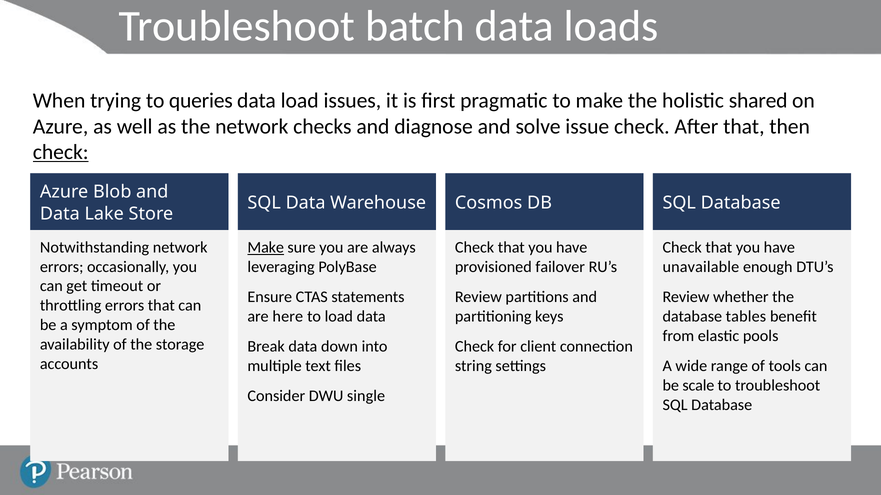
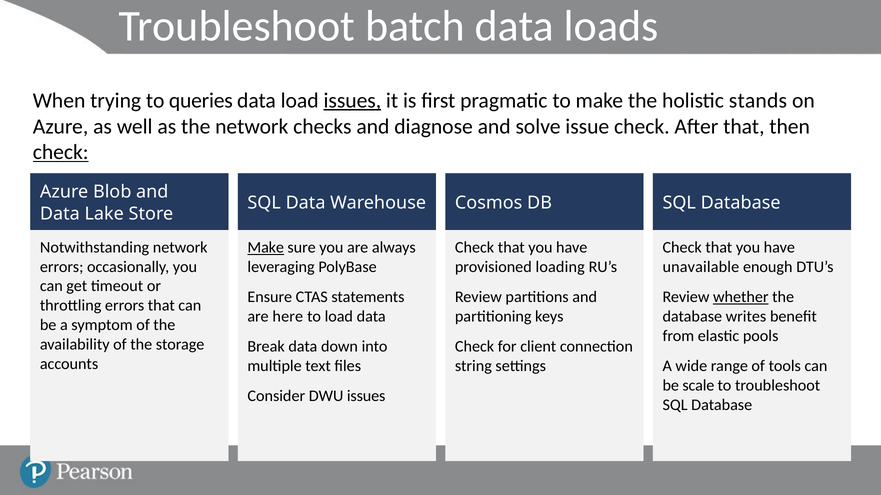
issues at (352, 101) underline: none -> present
shared: shared -> stands
failover: failover -> loading
whether underline: none -> present
tables: tables -> writes
DWU single: single -> issues
